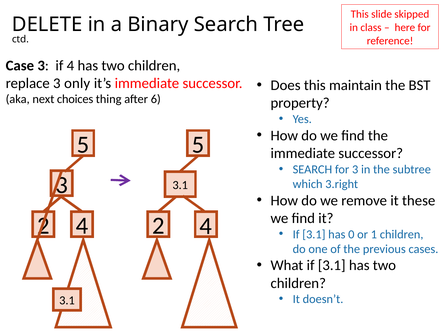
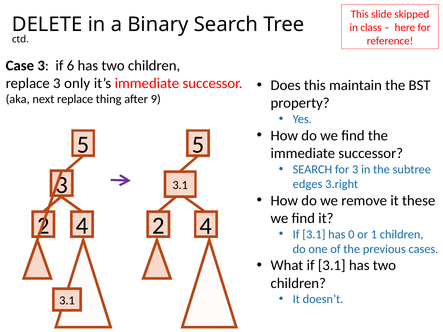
if 4: 4 -> 6
next choices: choices -> replace
6: 6 -> 9
which: which -> edges
